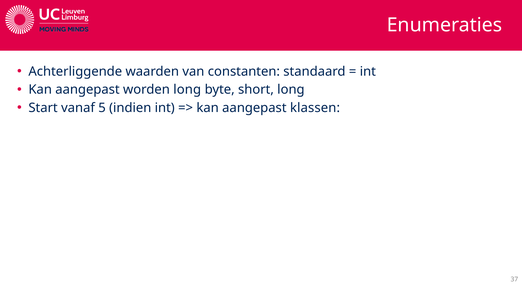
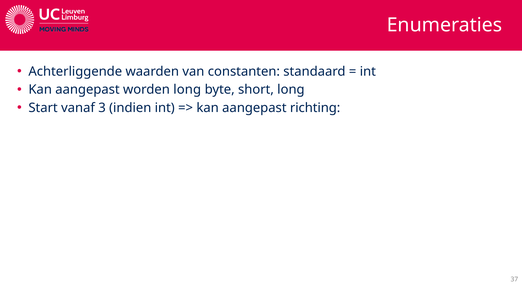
5: 5 -> 3
klassen: klassen -> richting
